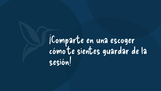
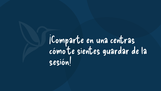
escoger: escoger -> centras
